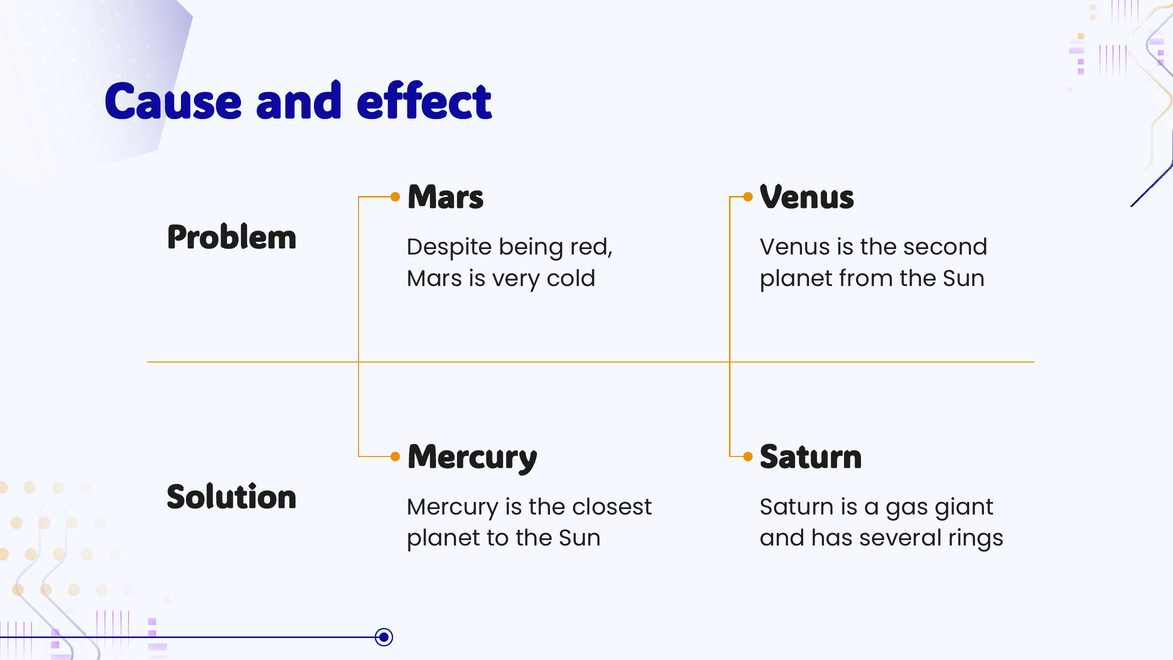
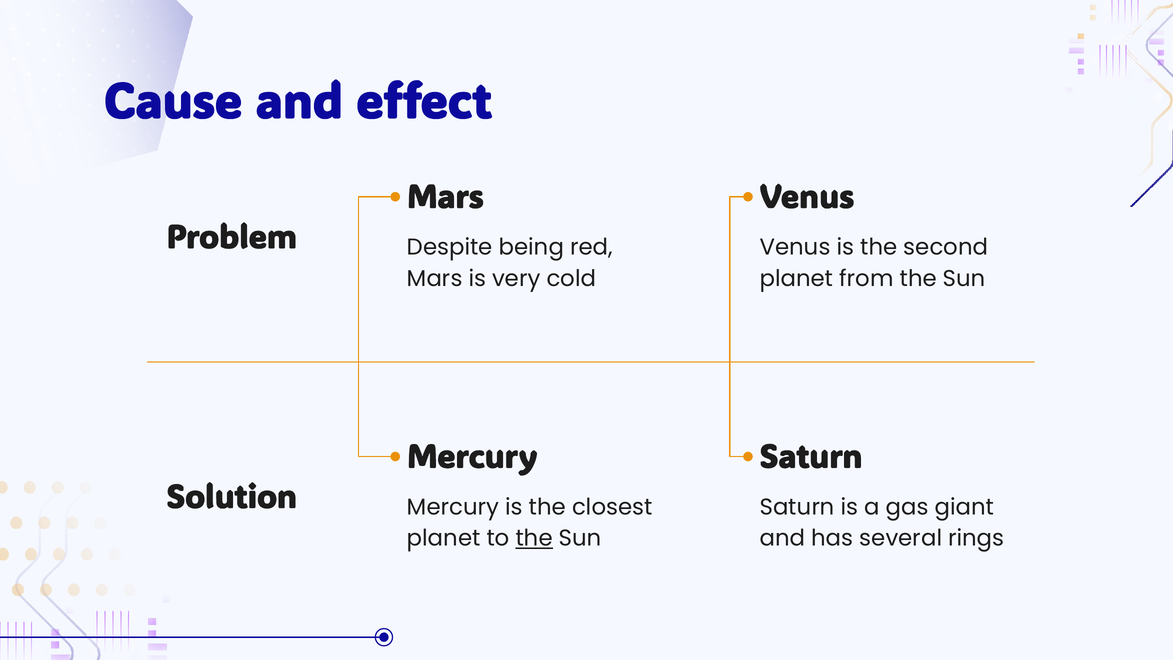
the at (534, 538) underline: none -> present
